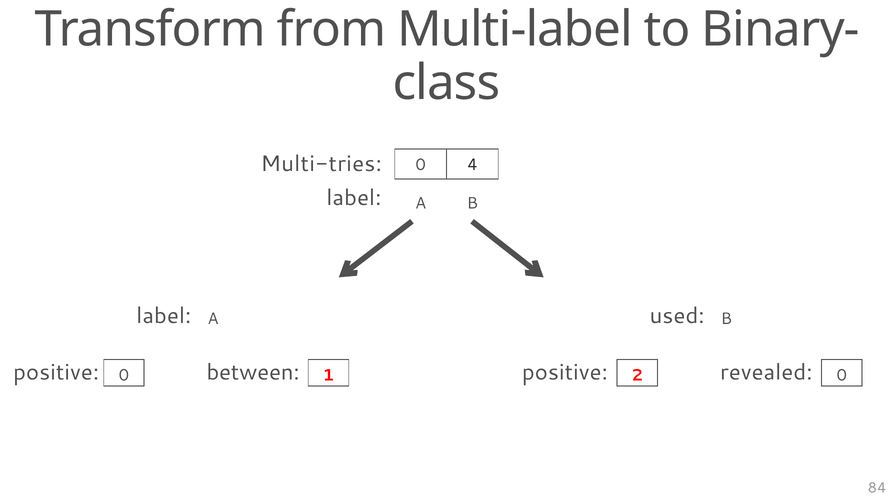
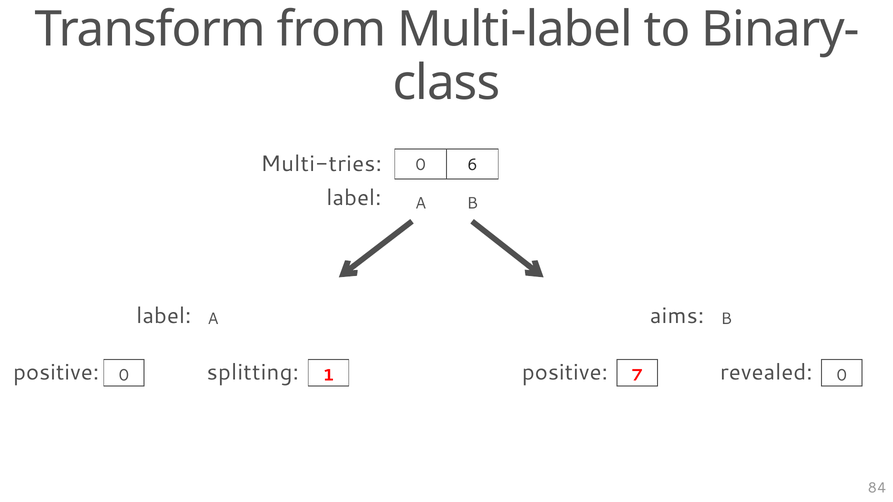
4: 4 -> 6
used: used -> aims
between: between -> splitting
2: 2 -> 7
